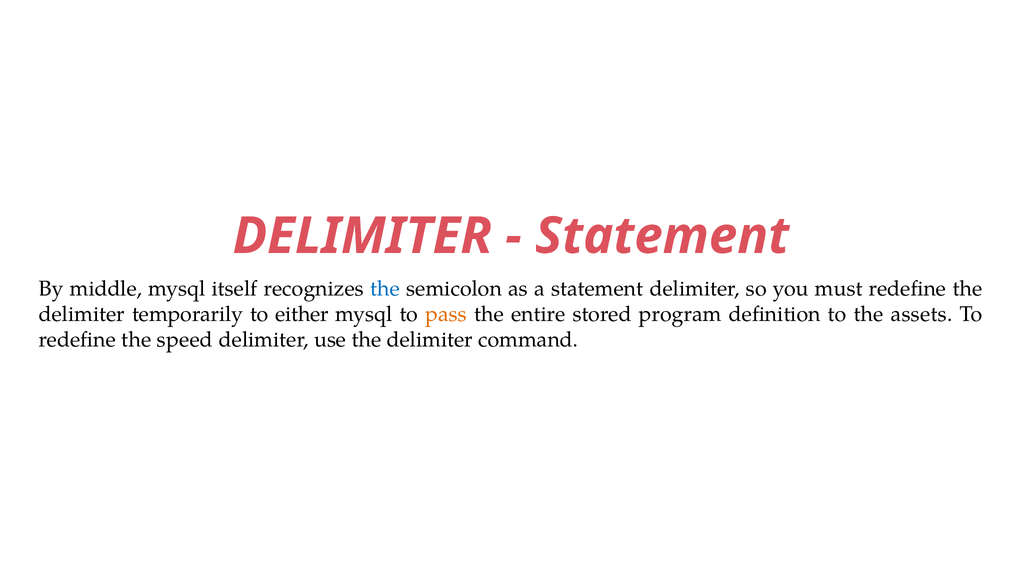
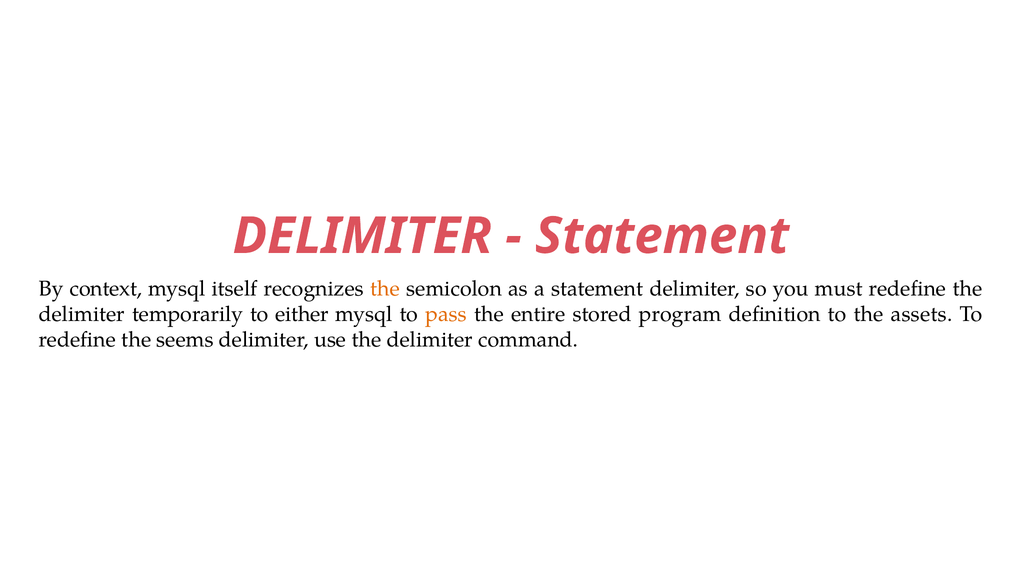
middle: middle -> context
the at (385, 288) colour: blue -> orange
speed: speed -> seems
